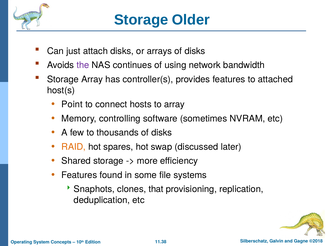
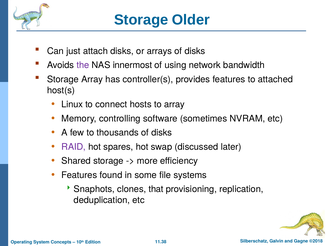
continues: continues -> innermost
Point: Point -> Linux
RAID colour: orange -> purple
